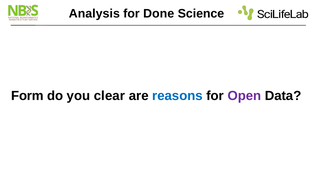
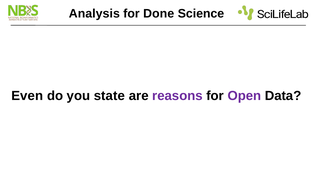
Form: Form -> Even
clear: clear -> state
reasons colour: blue -> purple
